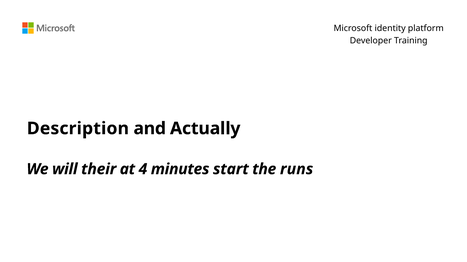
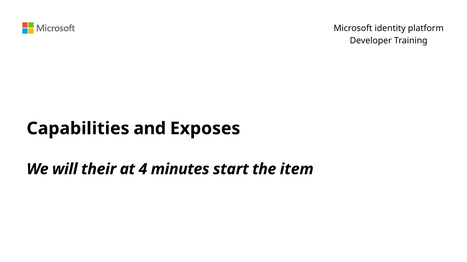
Description: Description -> Capabilities
Actually: Actually -> Exposes
runs: runs -> item
